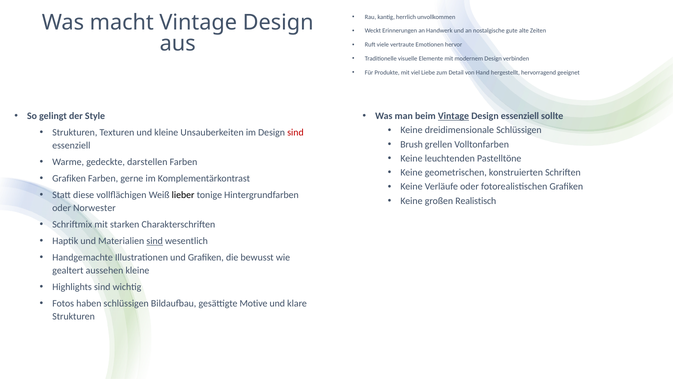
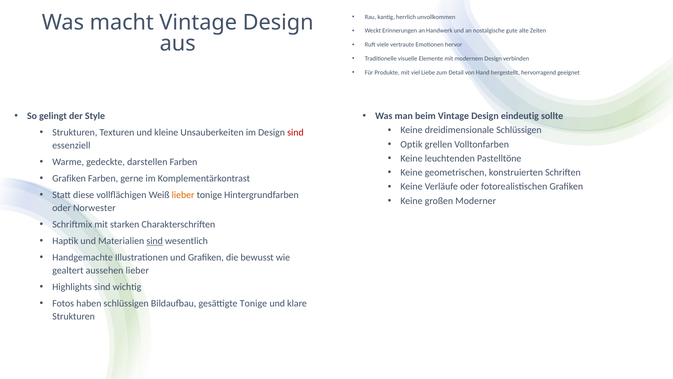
Vintage at (453, 116) underline: present -> none
Design essenziell: essenziell -> eindeutig
Brush: Brush -> Optik
lieber at (183, 195) colour: black -> orange
Realistisch: Realistisch -> Moderner
aussehen kleine: kleine -> lieber
gesättigte Motive: Motive -> Tonige
